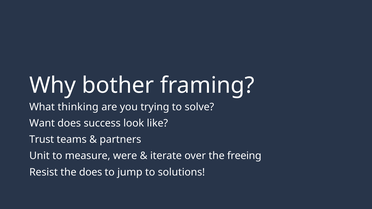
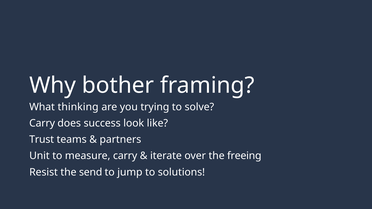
Want at (42, 124): Want -> Carry
measure were: were -> carry
the does: does -> send
